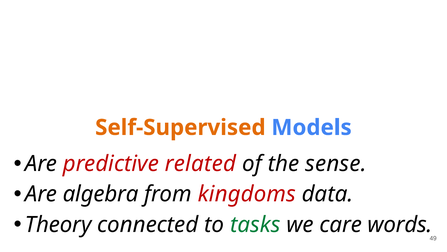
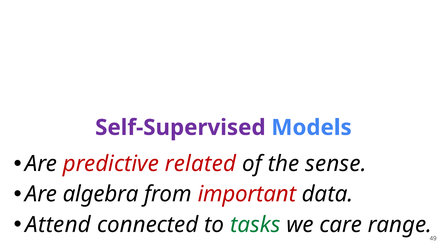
Self-Supervised colour: orange -> purple
kingdoms: kingdoms -> important
Theory: Theory -> Attend
words: words -> range
